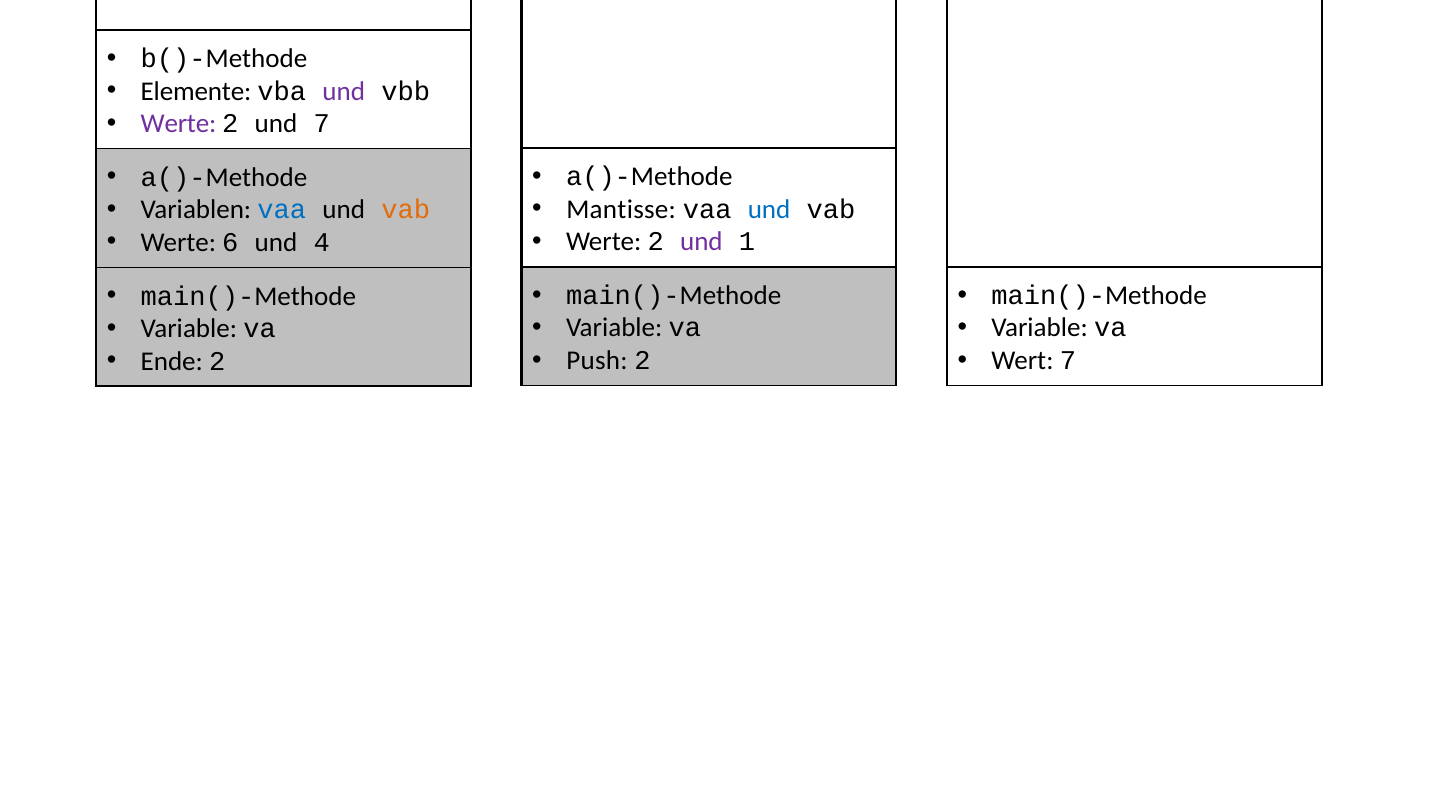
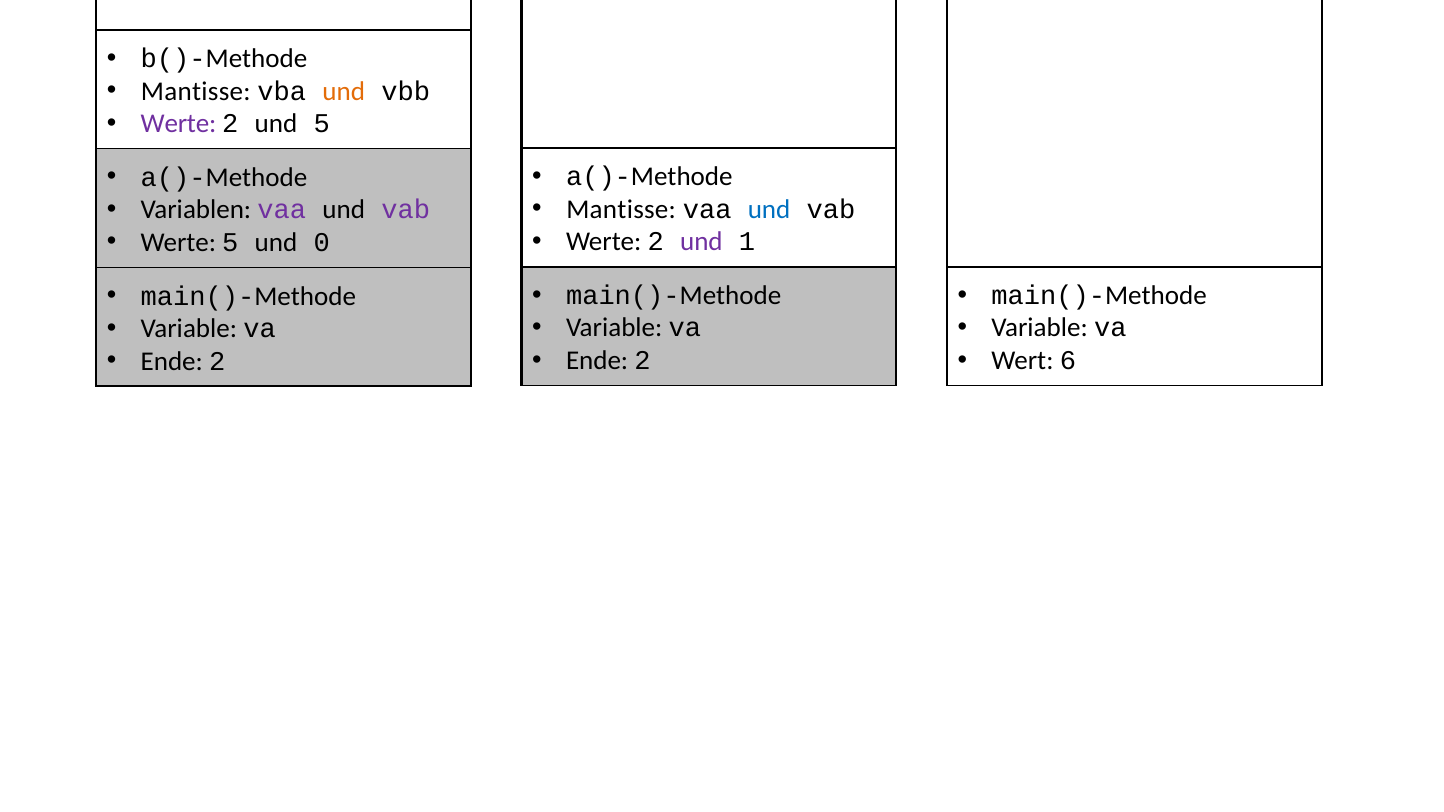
Elemente at (196, 91): Elemente -> Mantisse
und at (344, 91) colour: purple -> orange
und 7: 7 -> 5
vaa at (282, 210) colour: blue -> purple
vab at (406, 210) colour: orange -> purple
Werte 6: 6 -> 5
4: 4 -> 0
Push at (597, 361): Push -> Ende
Wert 7: 7 -> 6
